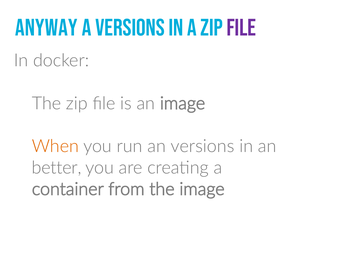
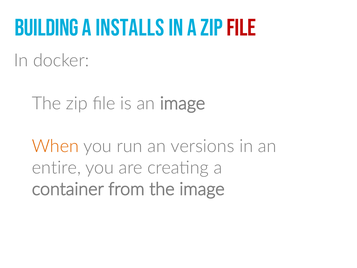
Anyway: Anyway -> Building
a versions: versions -> installs
file at (241, 28) colour: purple -> red
better: better -> entire
